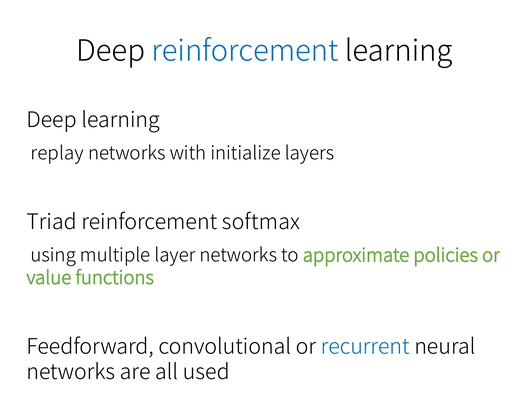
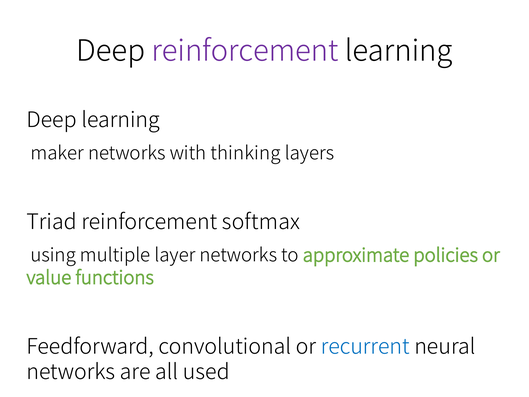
reinforcement at (245, 51) colour: blue -> purple
replay: replay -> maker
initialize: initialize -> thinking
